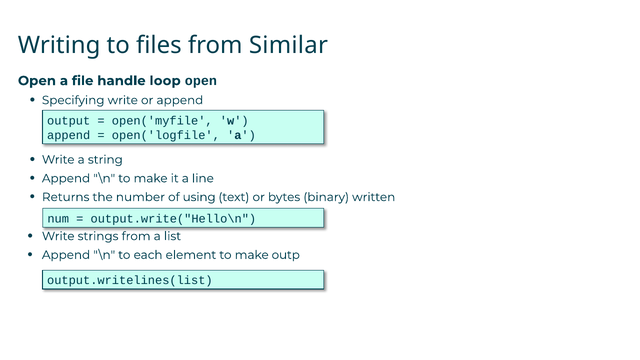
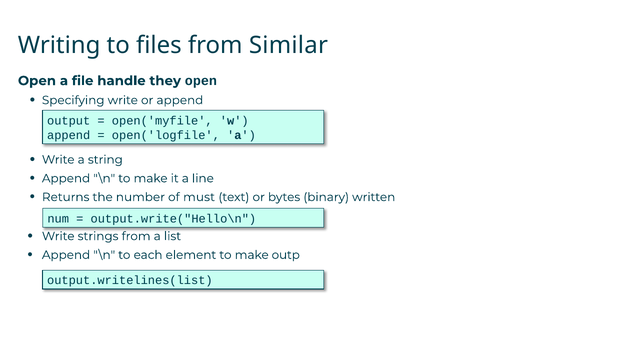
loop: loop -> they
using: using -> must
